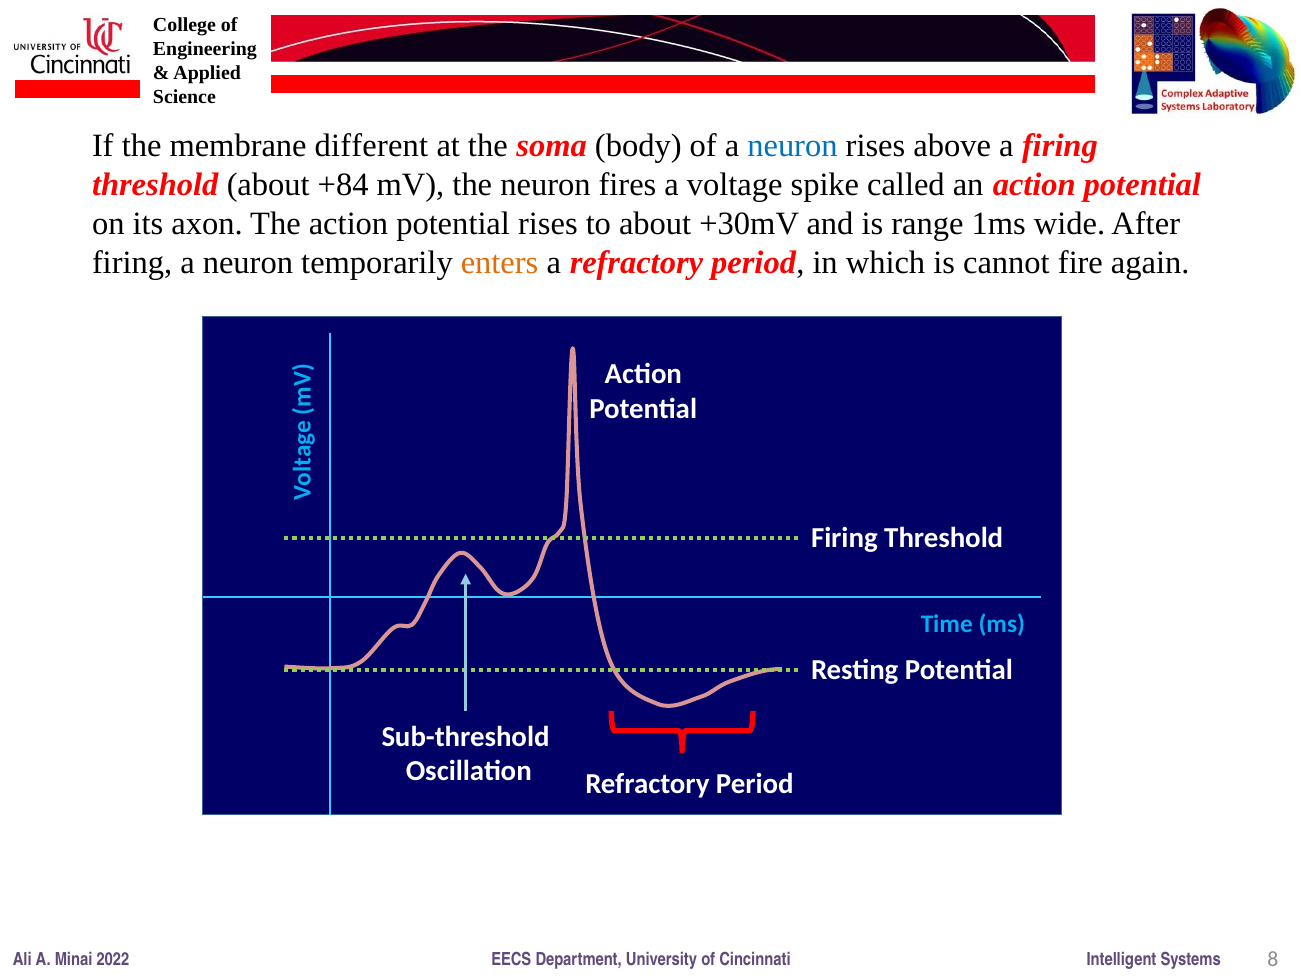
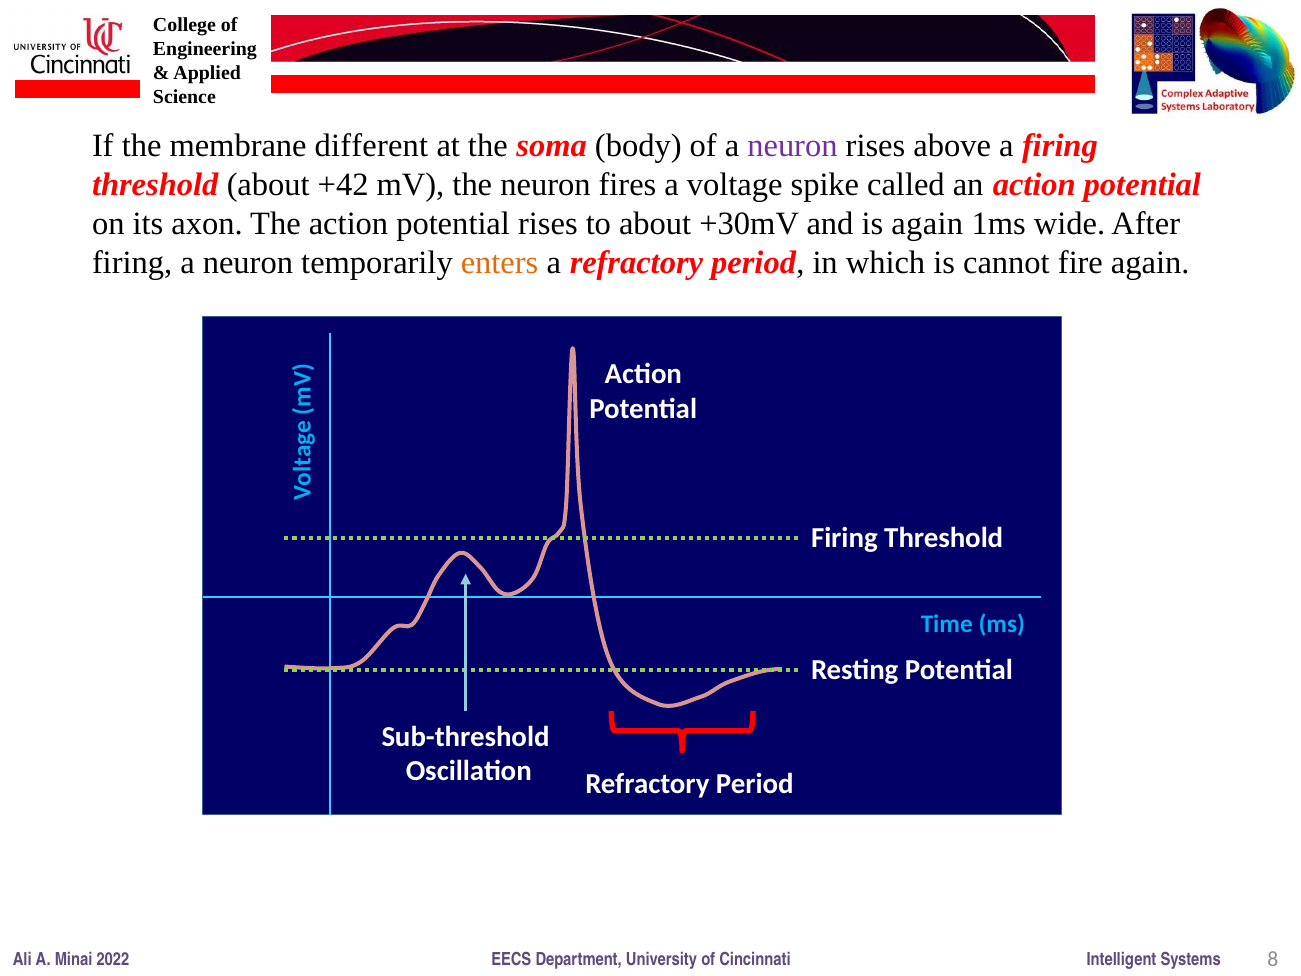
neuron at (792, 146) colour: blue -> purple
+84: +84 -> +42
is range: range -> again
